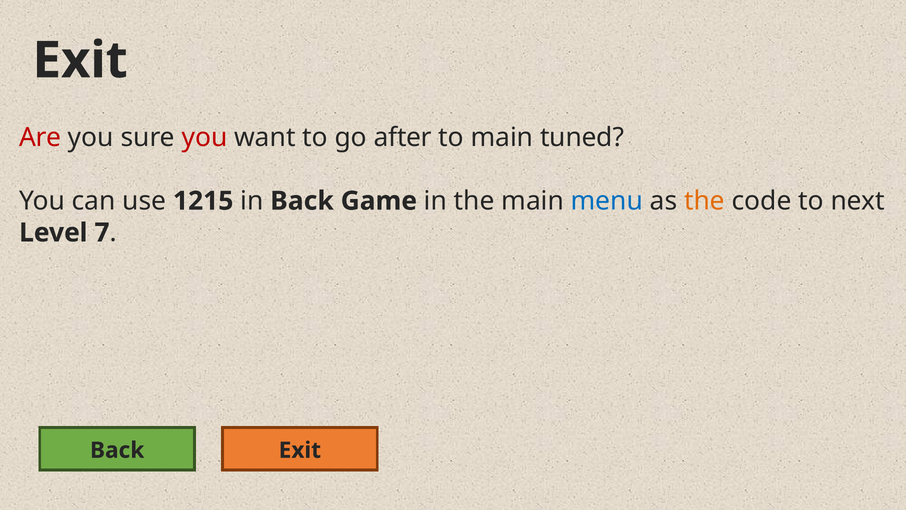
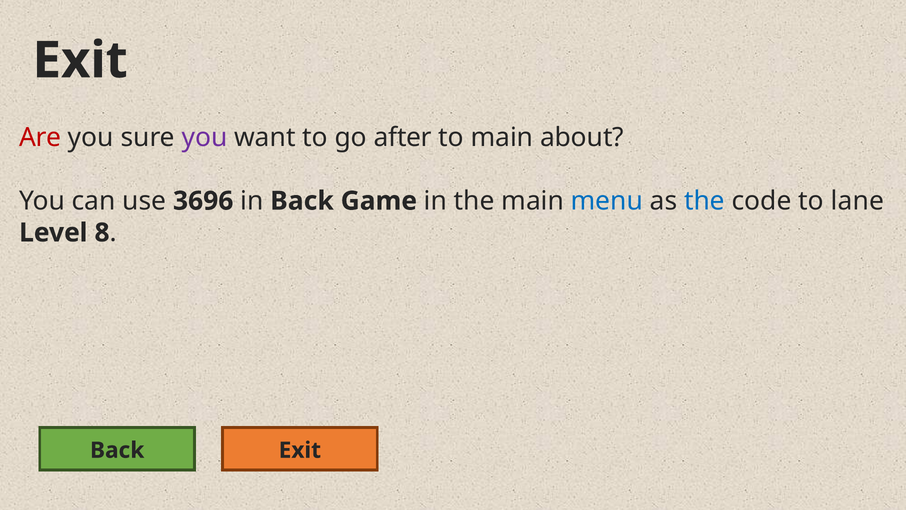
you at (204, 137) colour: red -> purple
tuned: tuned -> about
1215: 1215 -> 3696
the at (705, 201) colour: orange -> blue
next: next -> lane
7: 7 -> 8
